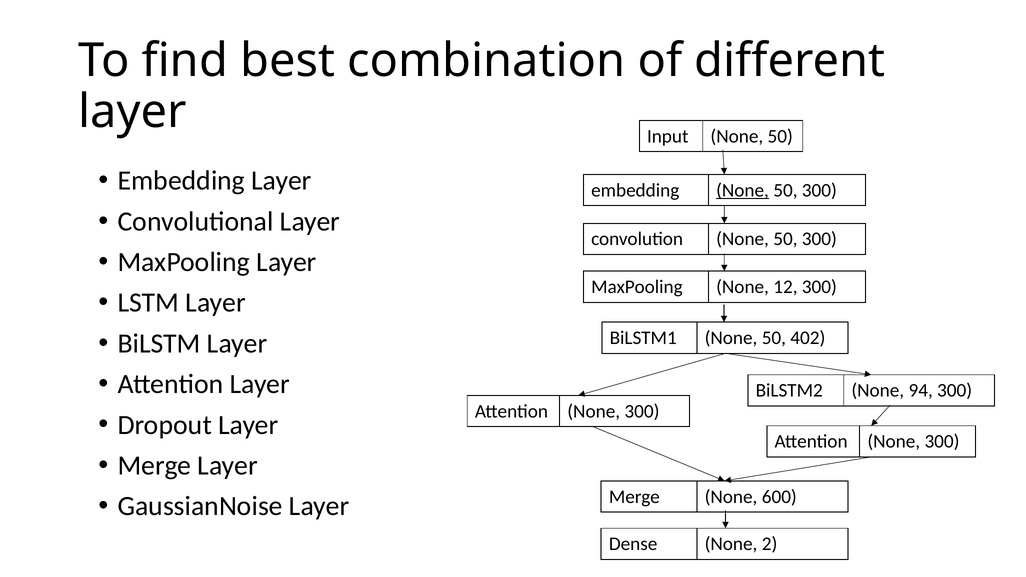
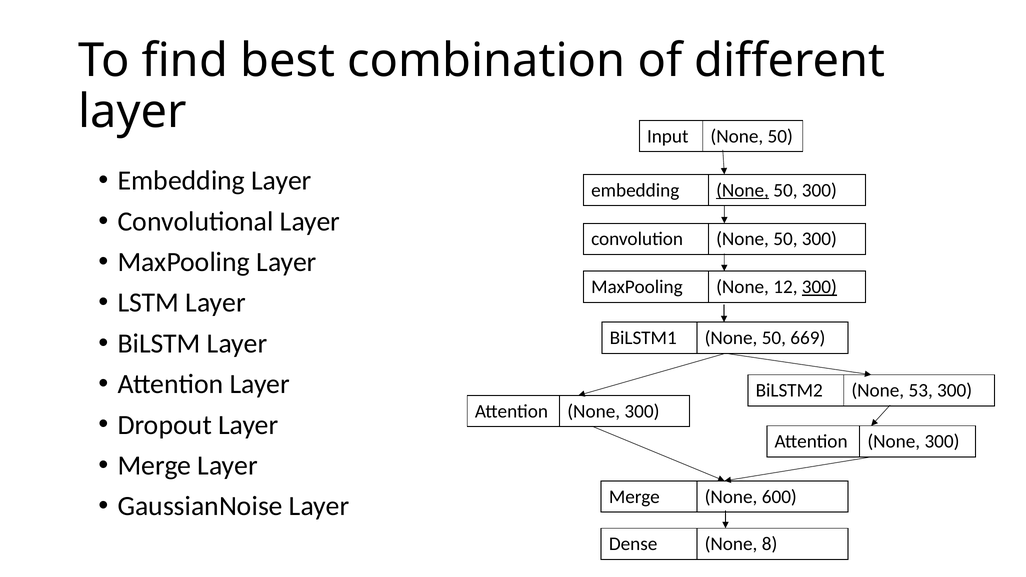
300 at (819, 287) underline: none -> present
402: 402 -> 669
94: 94 -> 53
2: 2 -> 8
